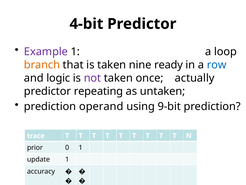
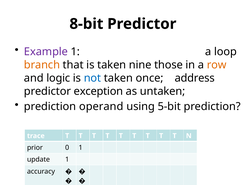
4-bit: 4-bit -> 8-bit
ready: ready -> those
row colour: blue -> orange
not colour: purple -> blue
actually: actually -> address
repeating: repeating -> exception
9-bit: 9-bit -> 5-bit
